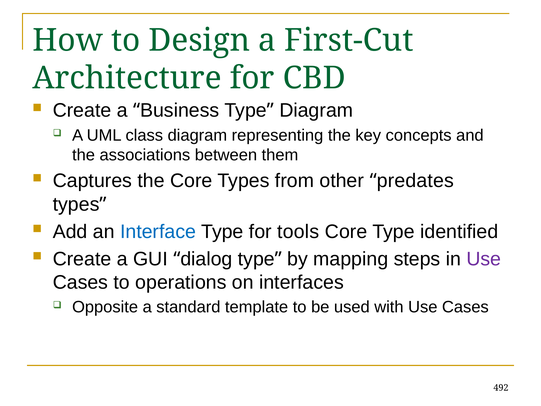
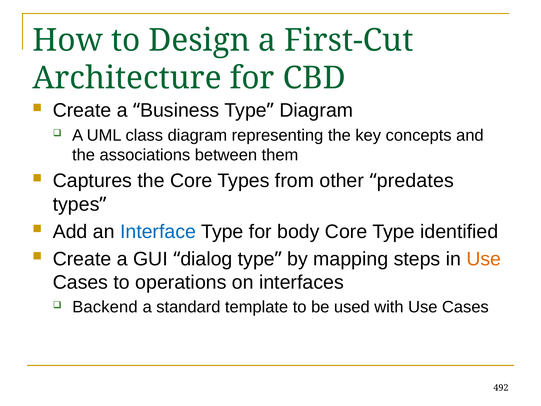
tools: tools -> body
Use at (484, 259) colour: purple -> orange
Opposite: Opposite -> Backend
